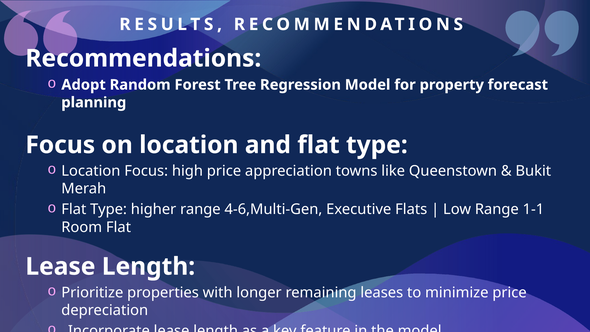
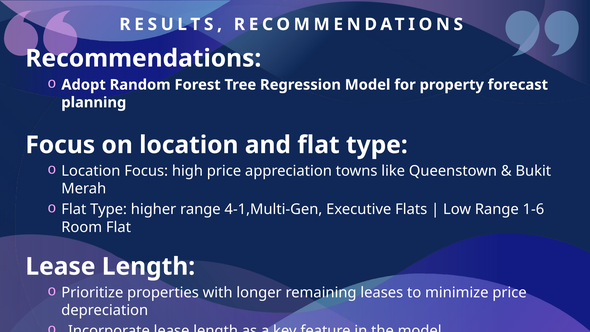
4-6,Multi-Gen: 4-6,Multi-Gen -> 4-1,Multi-Gen
1-1: 1-1 -> 1-6
